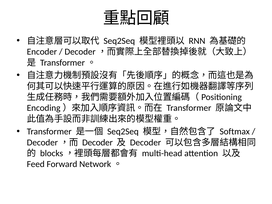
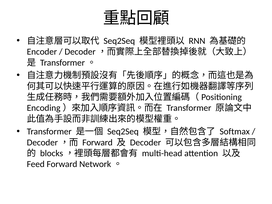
Decoder at (97, 142): Decoder -> Forward
